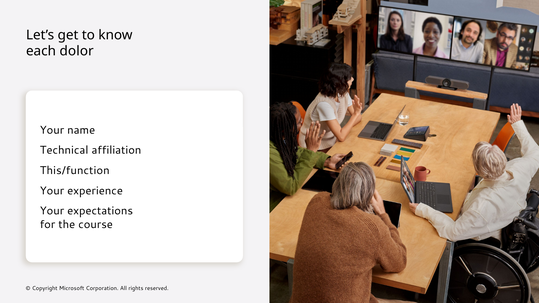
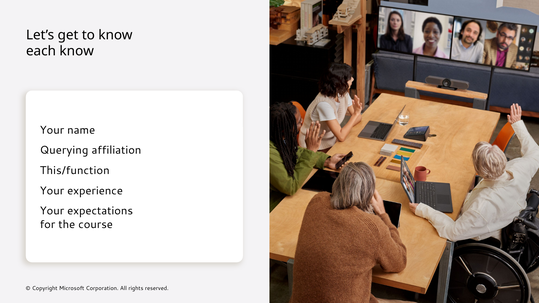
each dolor: dolor -> know
Technical: Technical -> Querying
